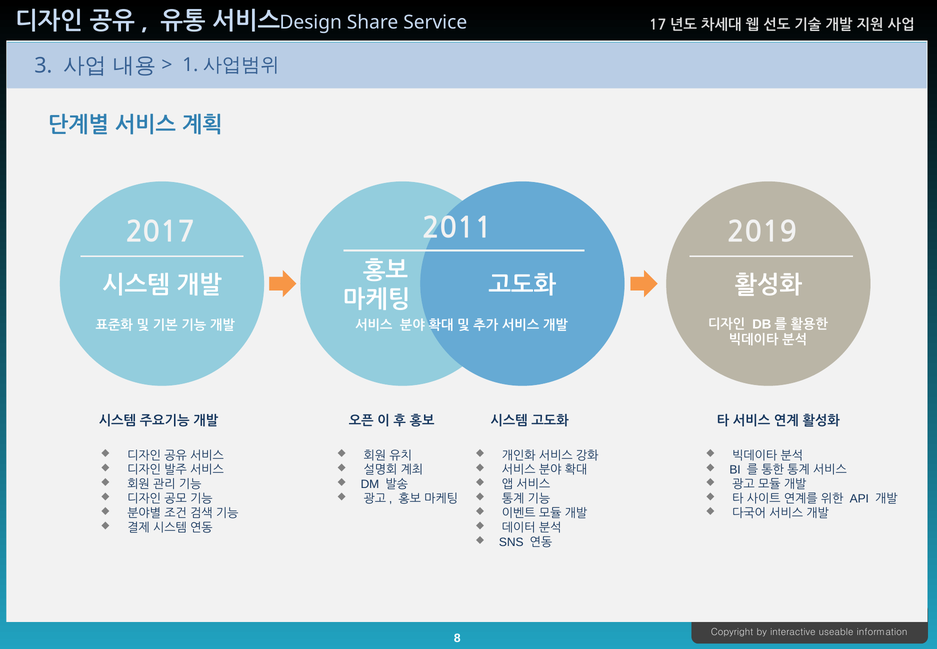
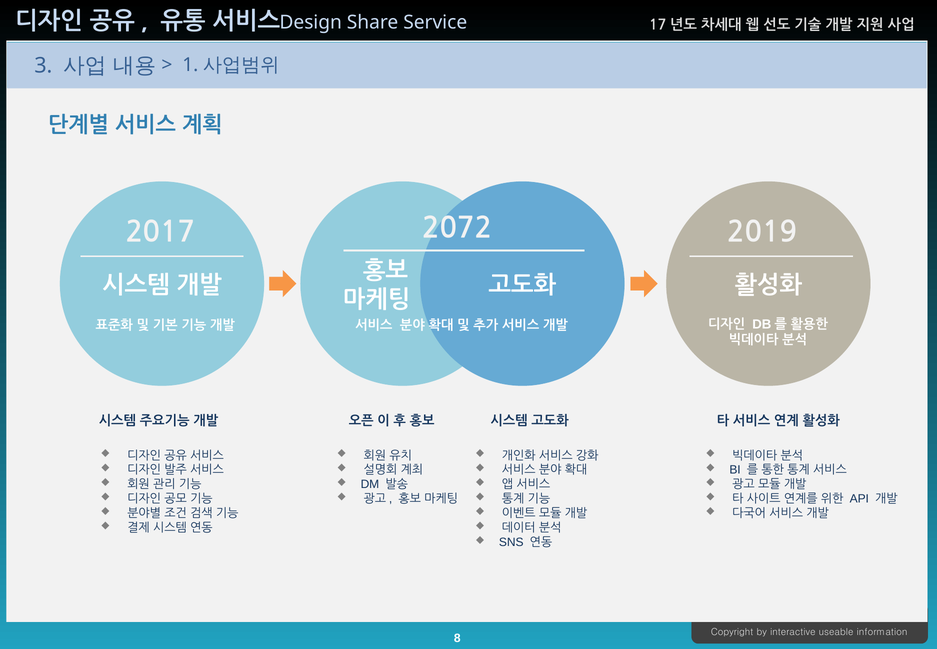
2011: 2011 -> 2072
